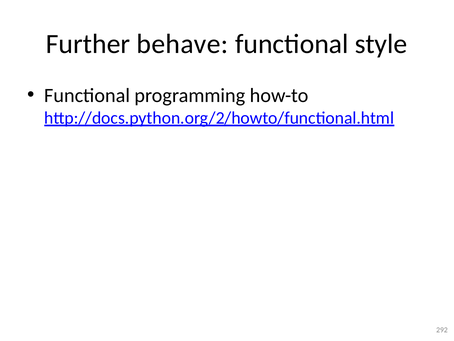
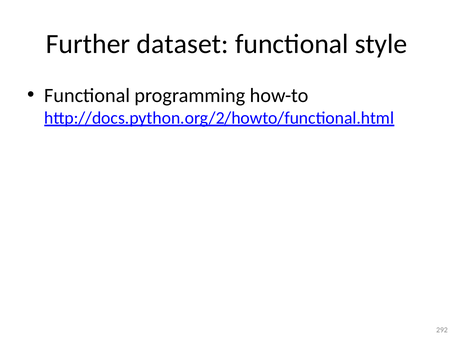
behave: behave -> dataset
